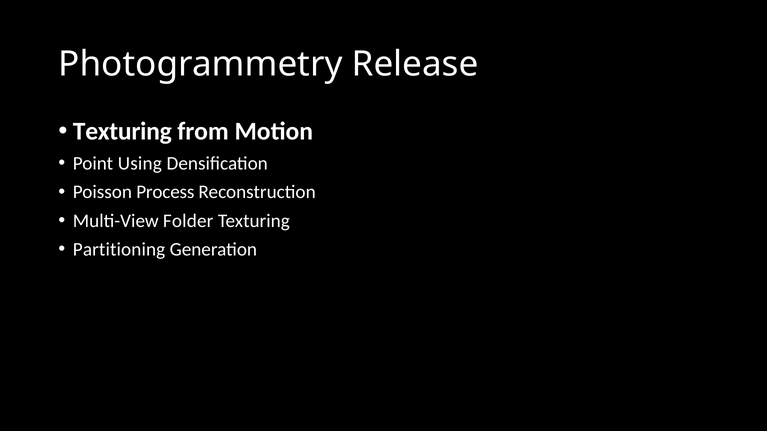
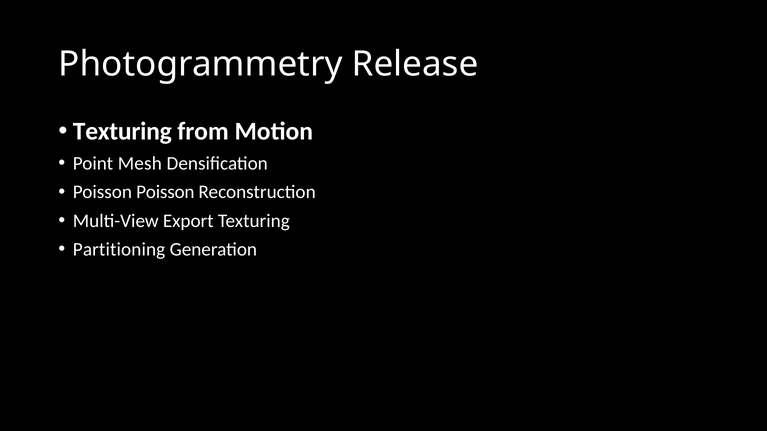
Using: Using -> Mesh
Poisson Process: Process -> Poisson
Folder: Folder -> Export
